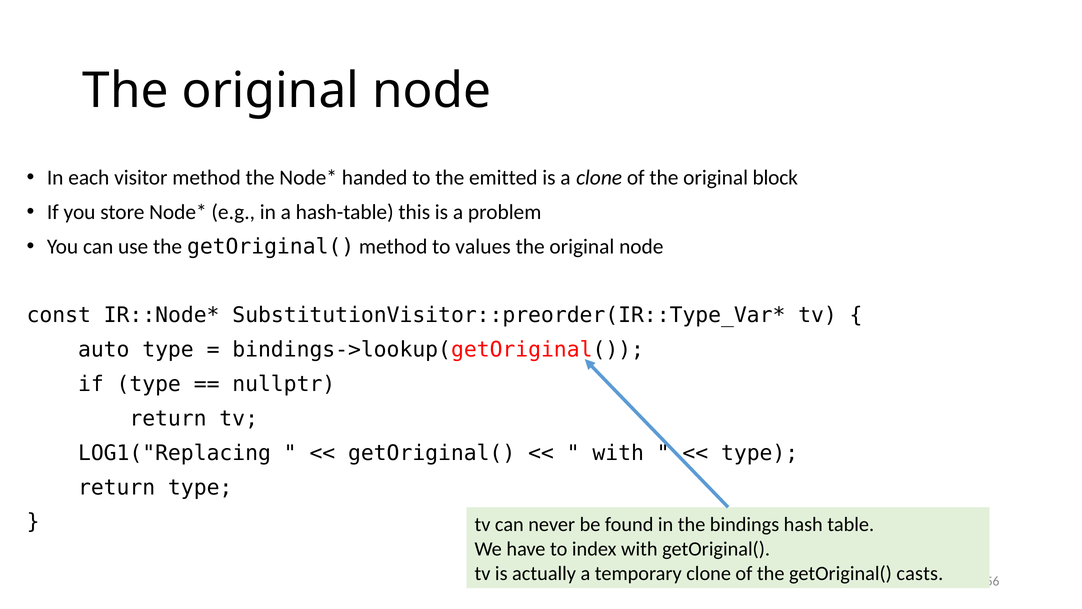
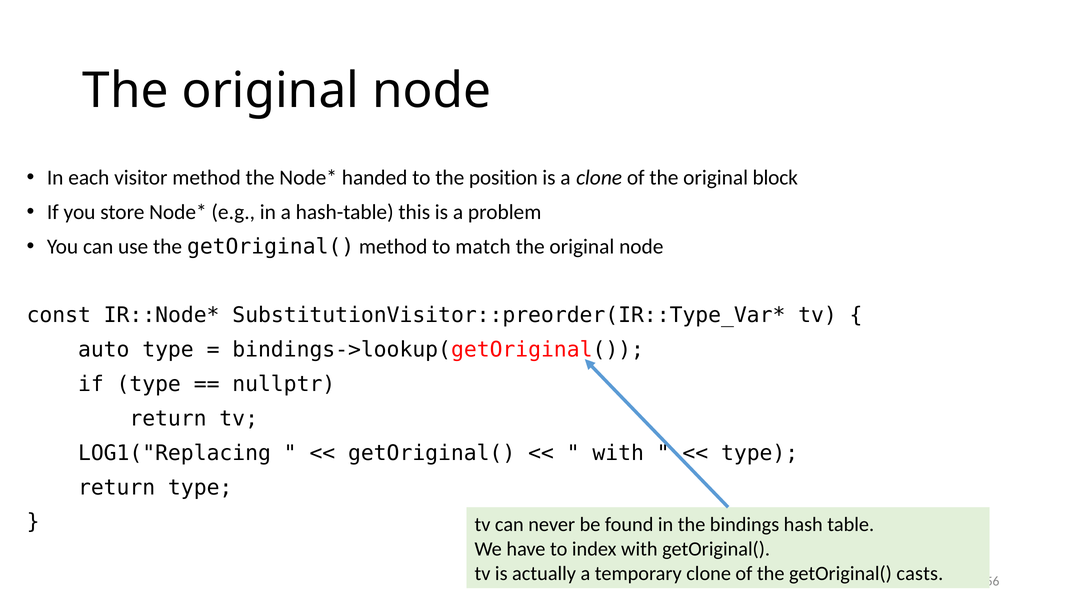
emitted: emitted -> position
values: values -> match
